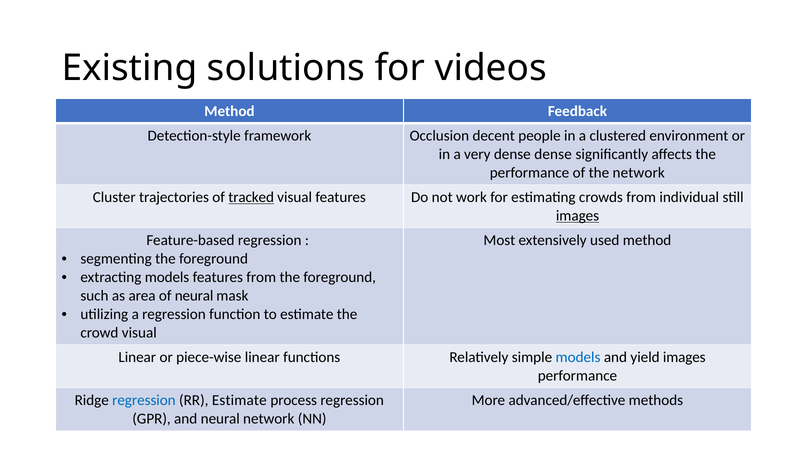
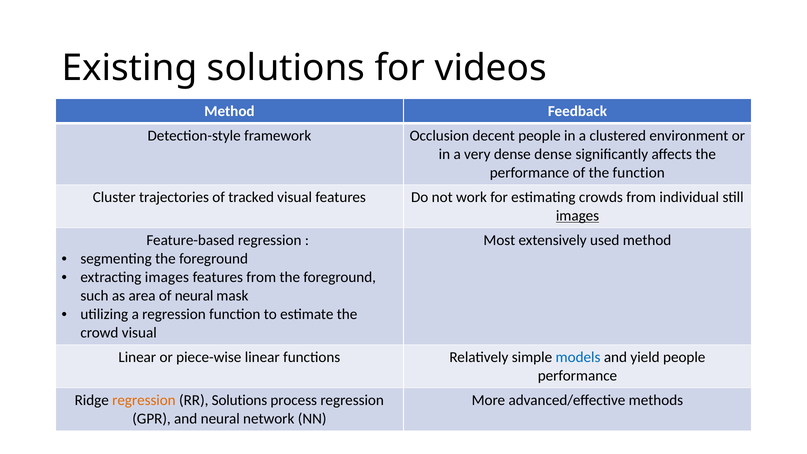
the network: network -> function
tracked underline: present -> none
extracting models: models -> images
yield images: images -> people
regression at (144, 400) colour: blue -> orange
RR Estimate: Estimate -> Solutions
